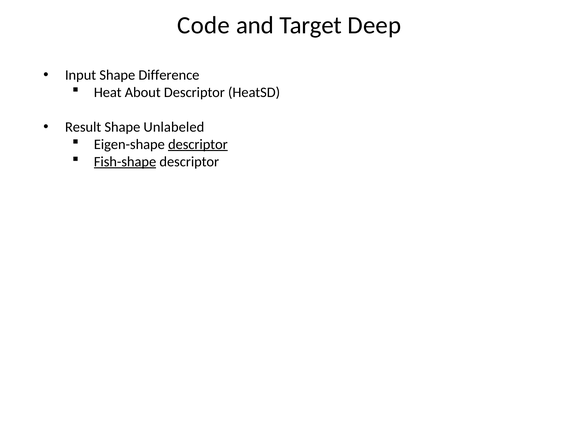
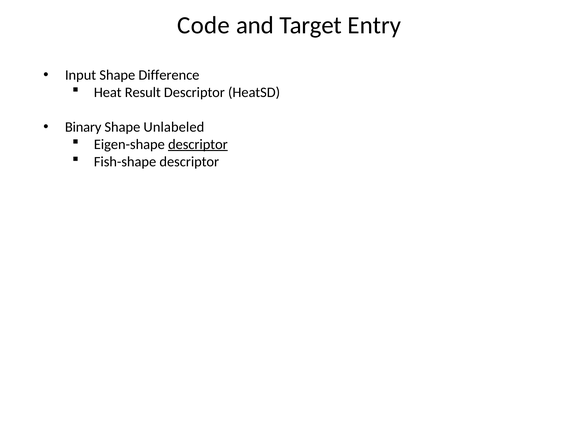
Deep: Deep -> Entry
About: About -> Result
Result: Result -> Binary
Fish-shape underline: present -> none
